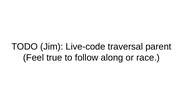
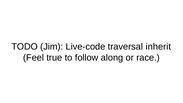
parent: parent -> inherit
